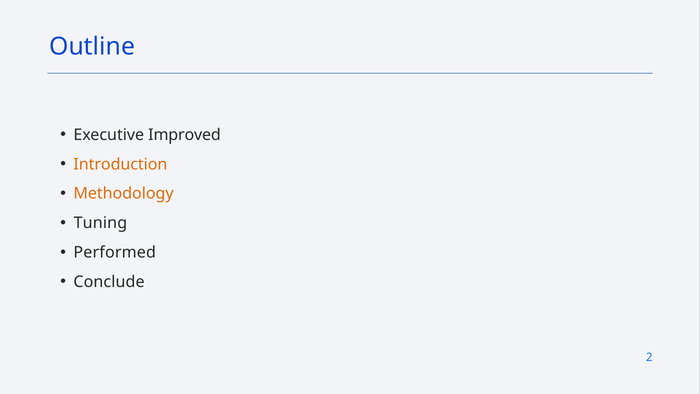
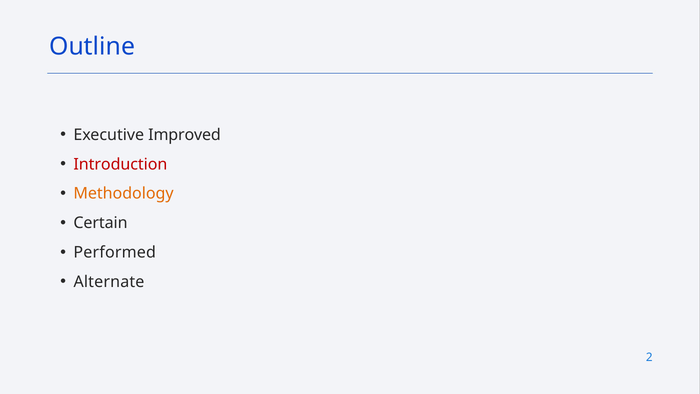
Introduction colour: orange -> red
Tuning: Tuning -> Certain
Conclude: Conclude -> Alternate
